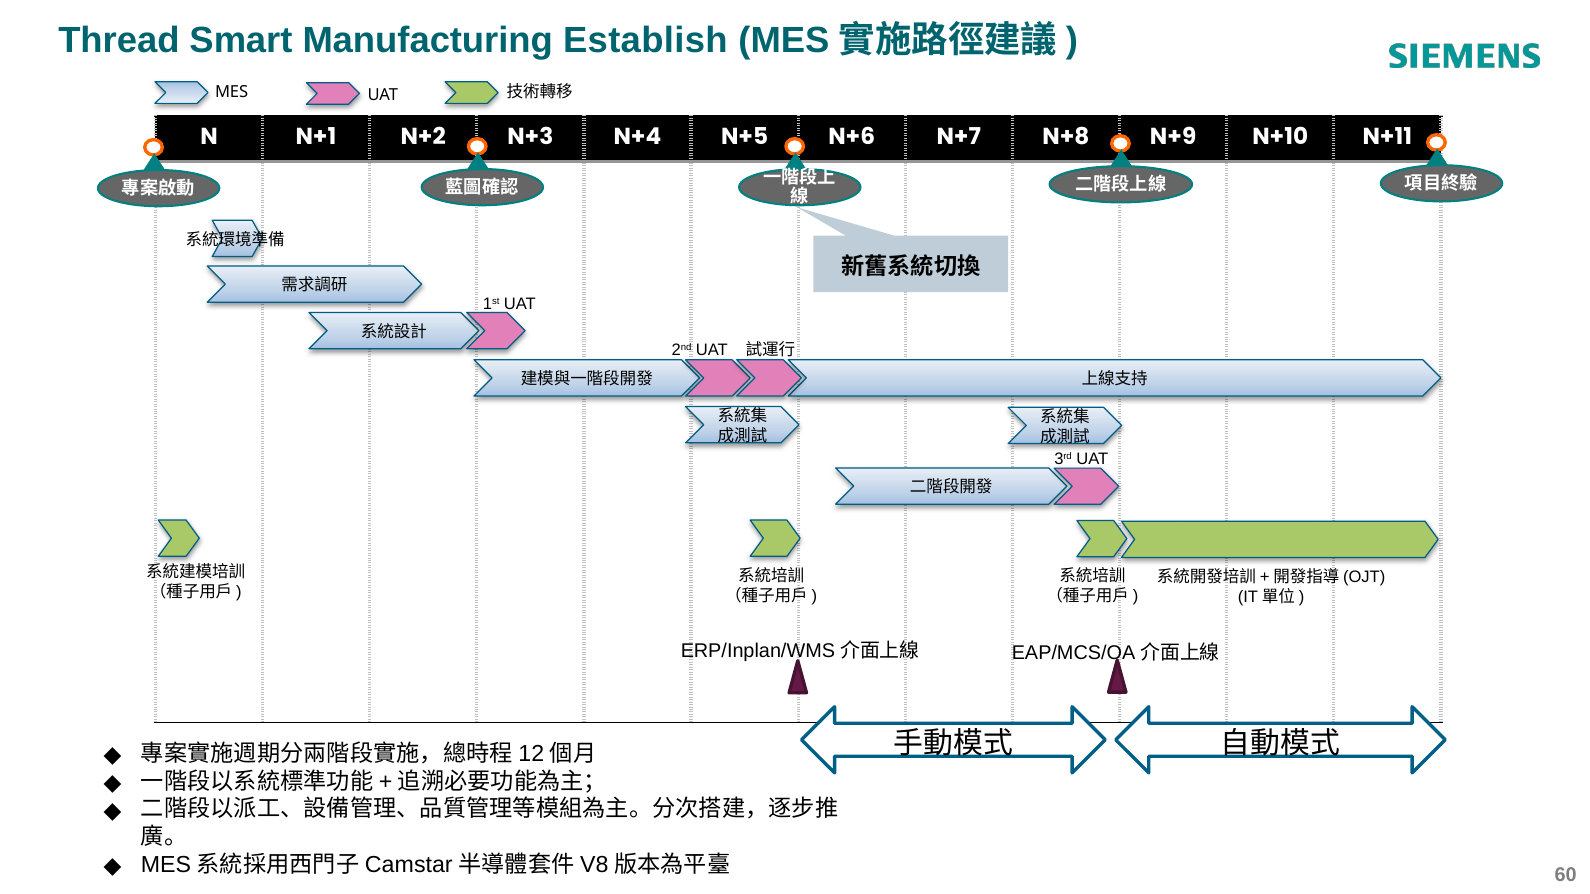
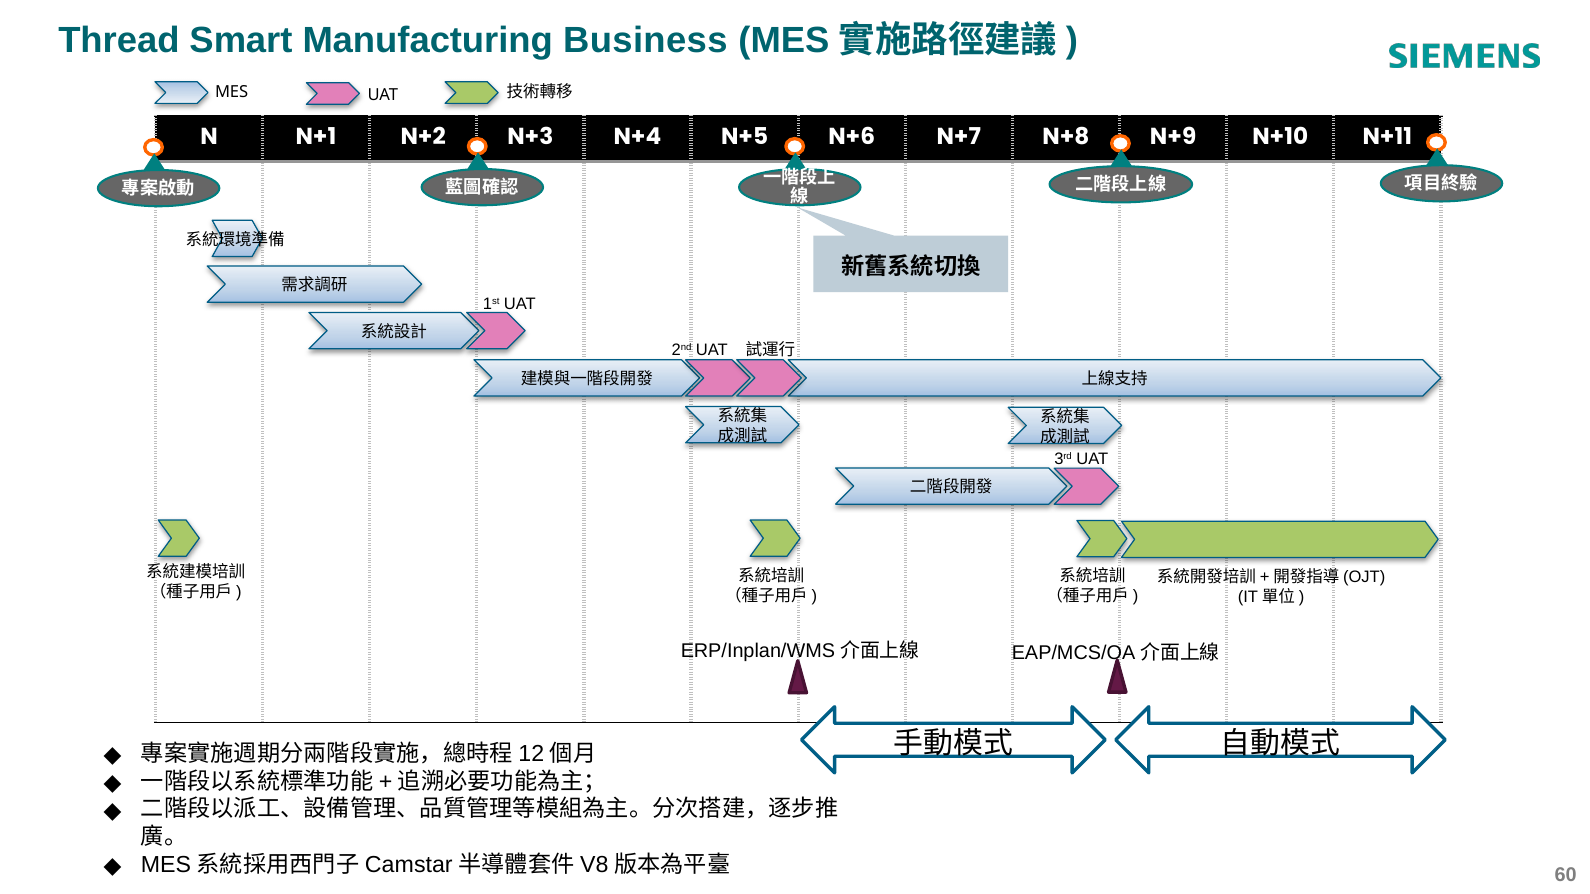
Establish: Establish -> Business
